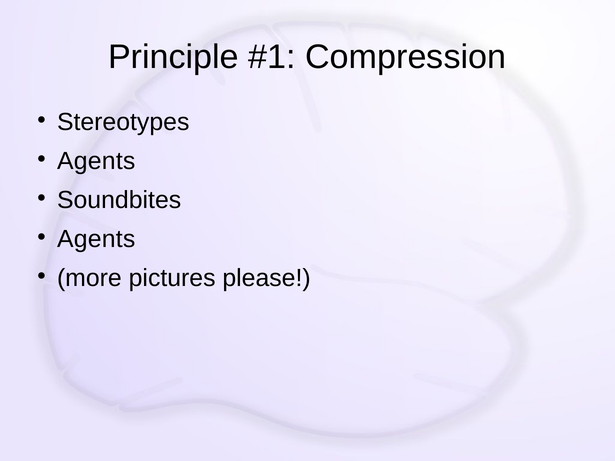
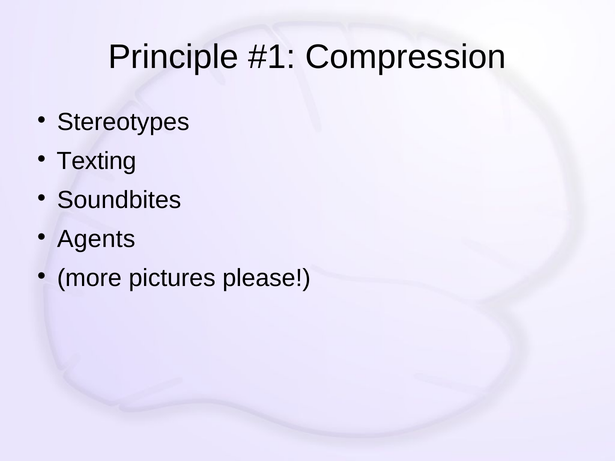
Agents at (96, 161): Agents -> Texting
